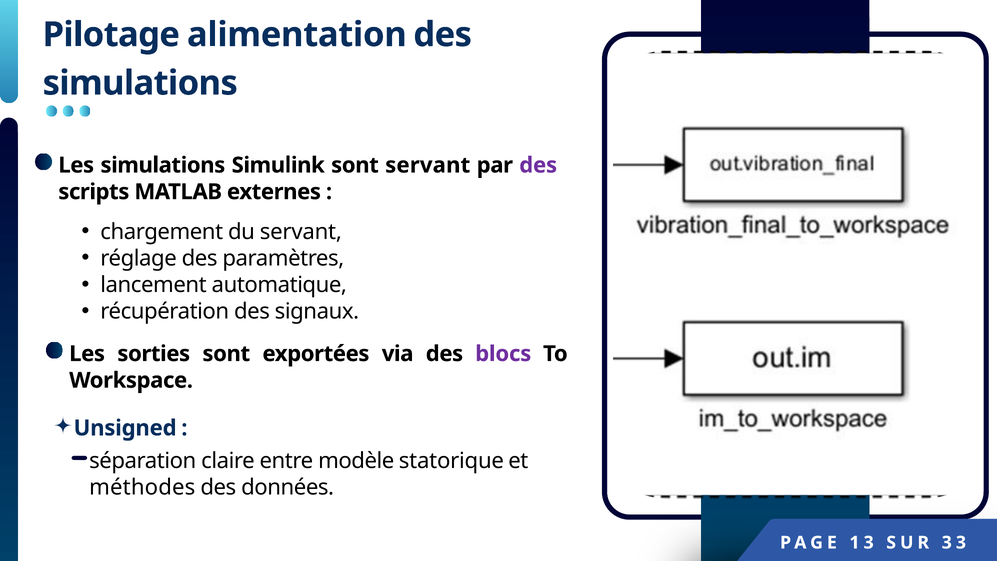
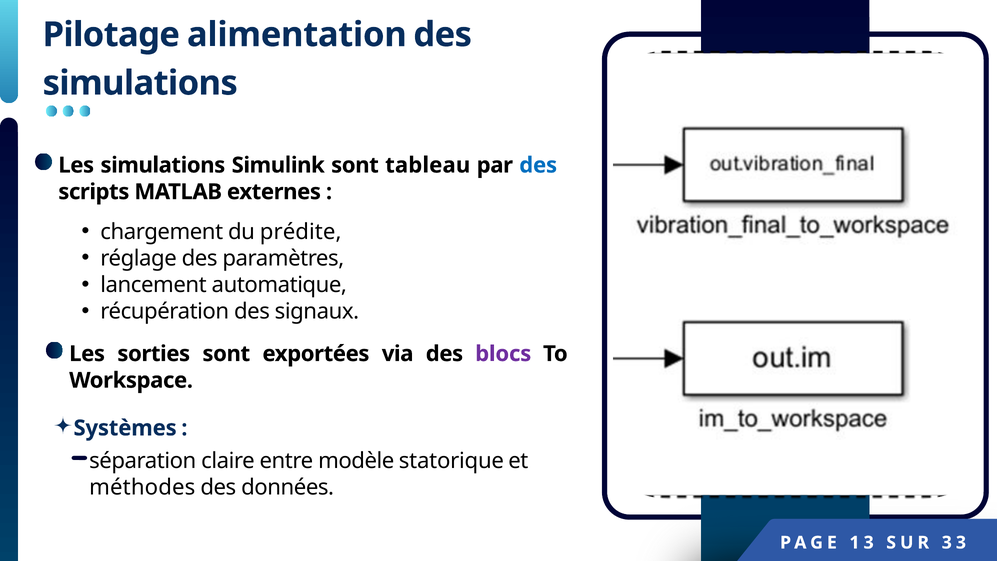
sont servant: servant -> tableau
des at (538, 165) colour: purple -> blue
du servant: servant -> prédite
Unsigned: Unsigned -> Systèmes
